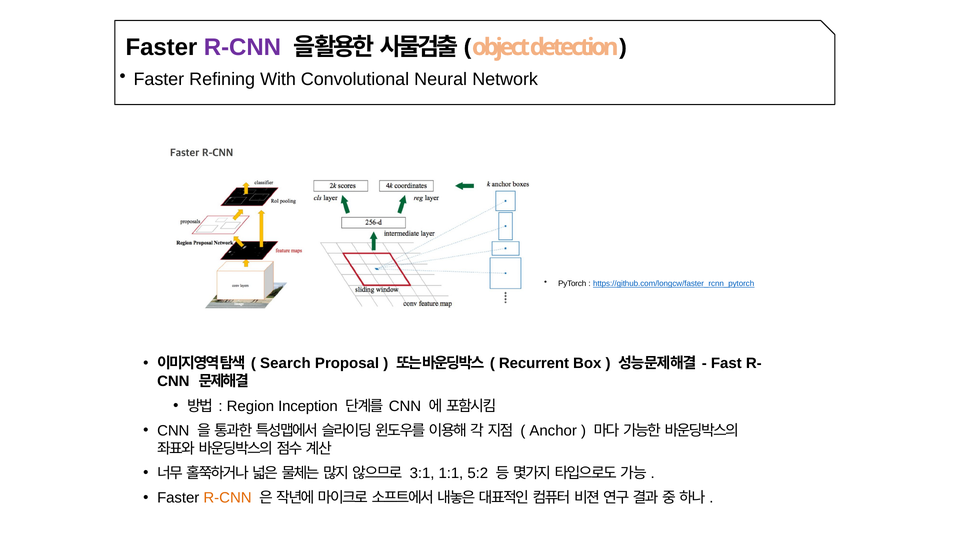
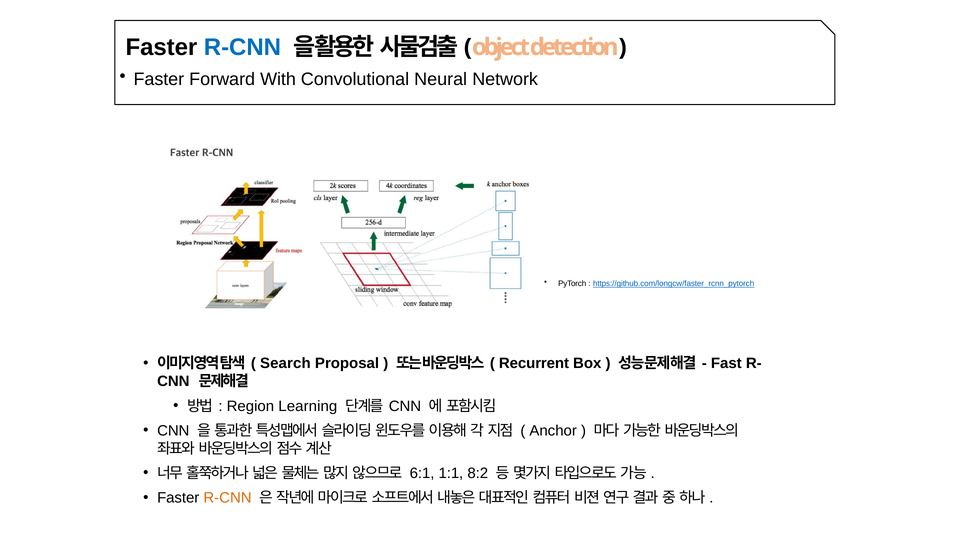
R-CNN at (242, 47) colour: purple -> blue
Refining: Refining -> Forward
Inception: Inception -> Learning
3:1: 3:1 -> 6:1
5:2: 5:2 -> 8:2
